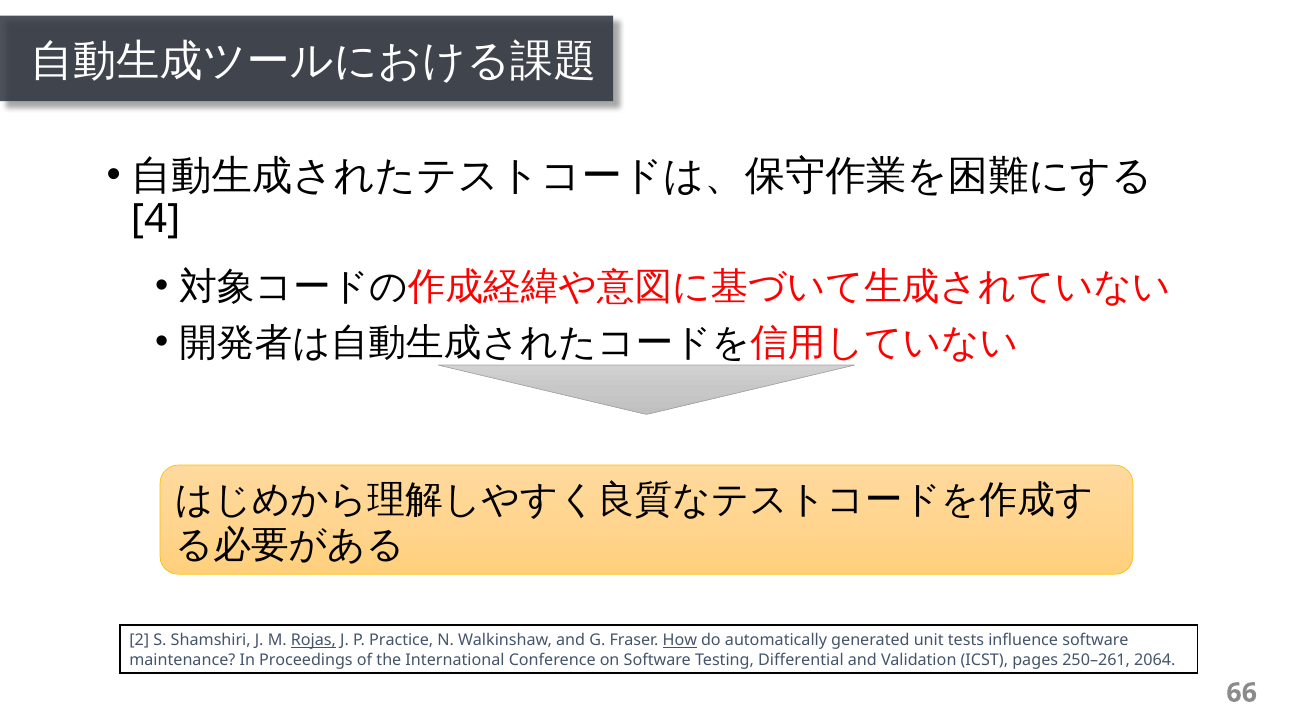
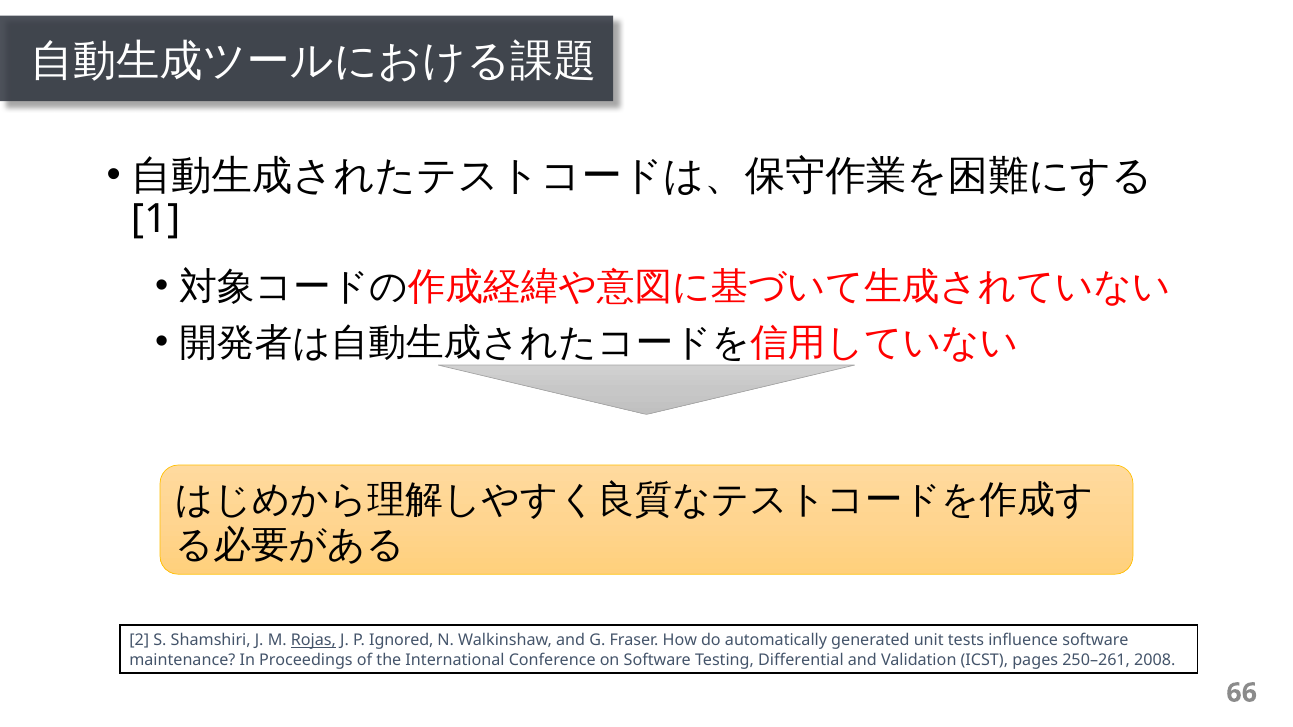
4: 4 -> 1
Practice: Practice -> Ignored
How underline: present -> none
2064: 2064 -> 2008
